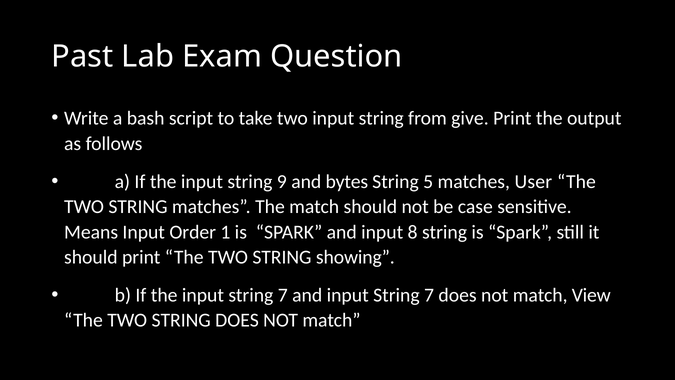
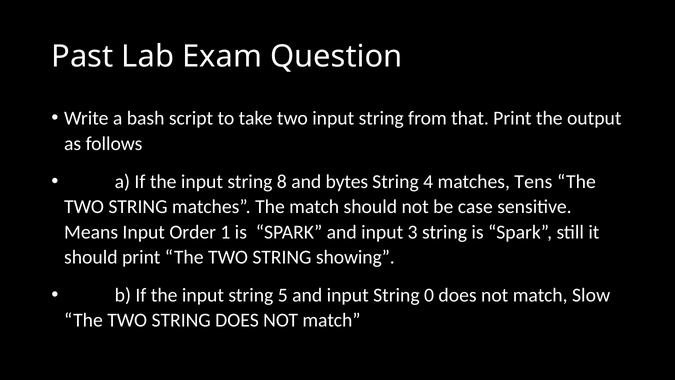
give: give -> that
9: 9 -> 8
5: 5 -> 4
User: User -> Tens
8: 8 -> 3
the input string 7: 7 -> 5
and input String 7: 7 -> 0
View: View -> Slow
